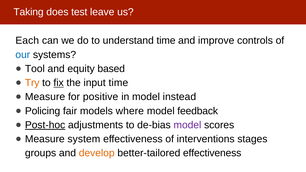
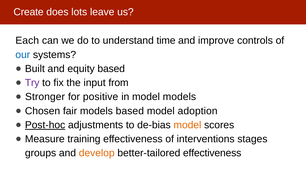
Taking: Taking -> Create
test: test -> lots
Tool: Tool -> Built
Try colour: orange -> purple
fix underline: present -> none
input time: time -> from
Measure at (45, 97): Measure -> Stronger
model instead: instead -> models
Policing: Policing -> Chosen
models where: where -> based
feedback: feedback -> adoption
model at (187, 125) colour: purple -> orange
system: system -> training
